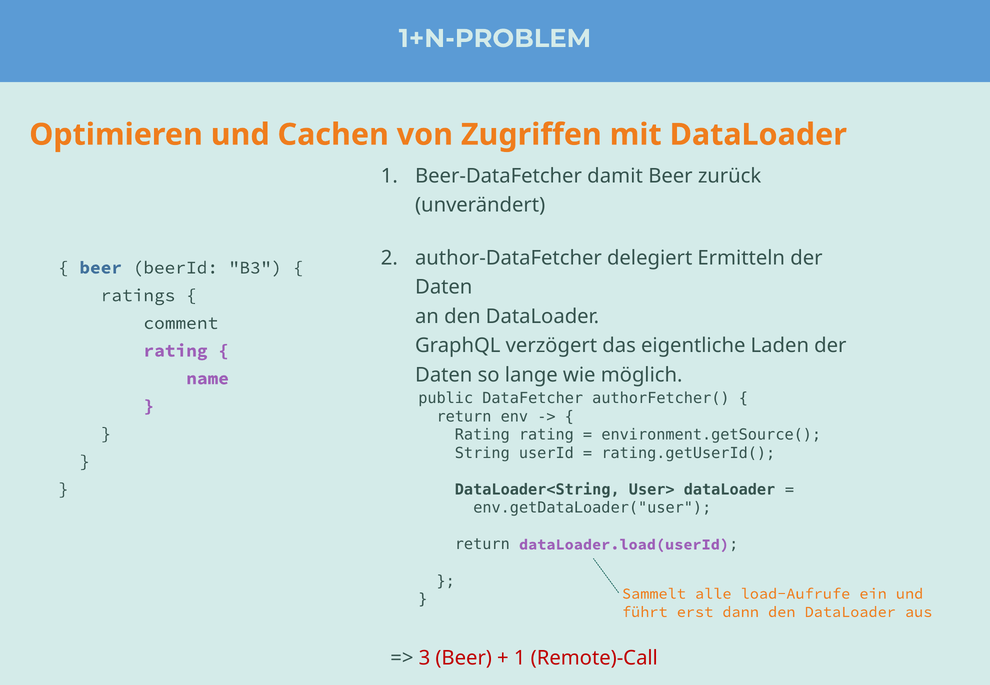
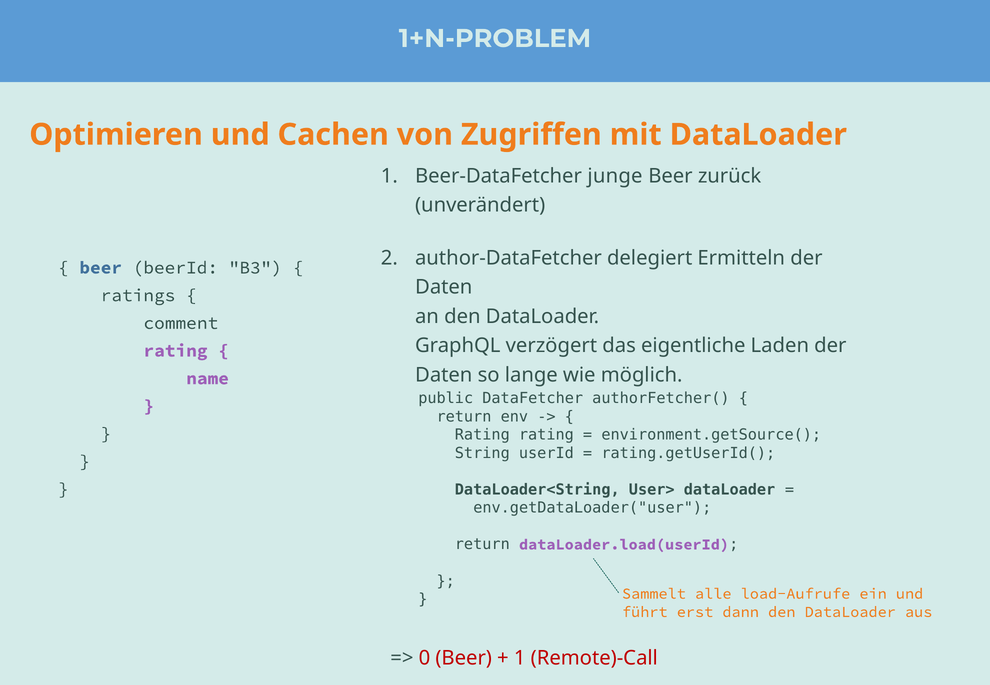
damit: damit -> junge
3: 3 -> 0
